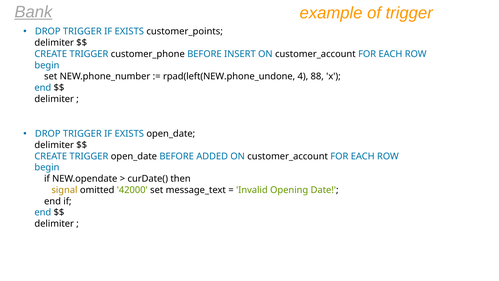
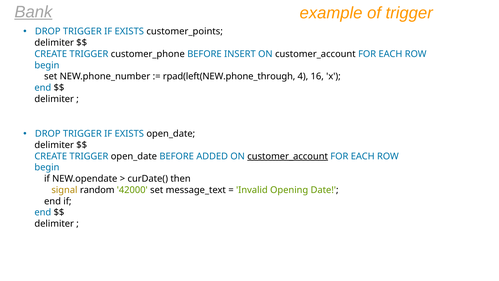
rpad(left(NEW.phone_undone: rpad(left(NEW.phone_undone -> rpad(left(NEW.phone_through
88: 88 -> 16
customer_account at (288, 156) underline: none -> present
omitted: omitted -> random
